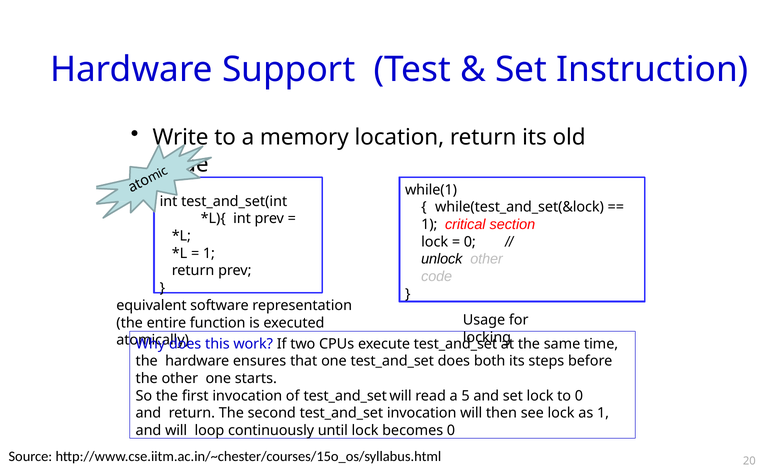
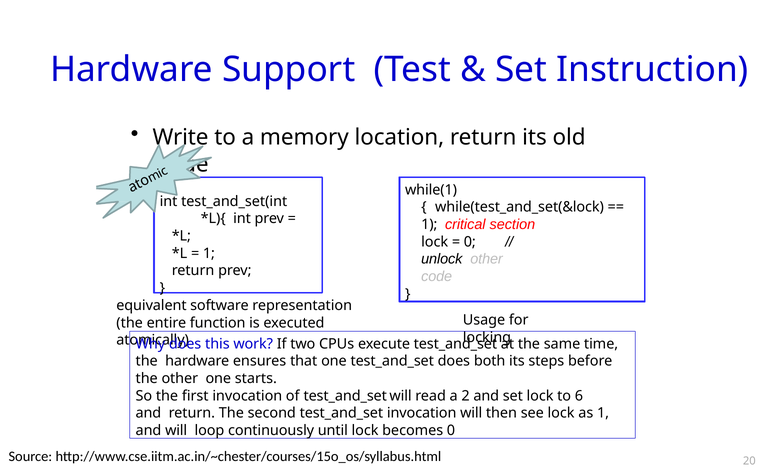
5: 5 -> 2
to 0: 0 -> 6
